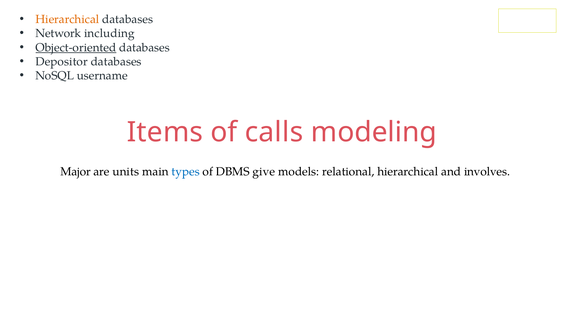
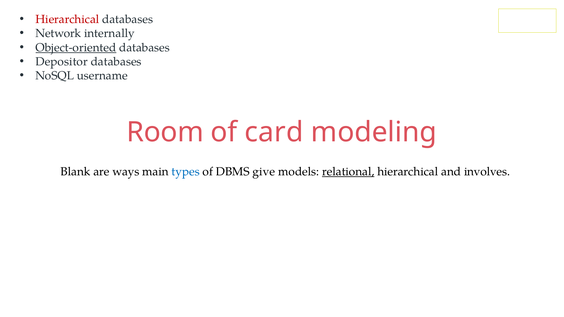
Hierarchical at (67, 19) colour: orange -> red
including: including -> internally
Items: Items -> Room
calls: calls -> card
Major: Major -> Blank
units: units -> ways
relational underline: none -> present
